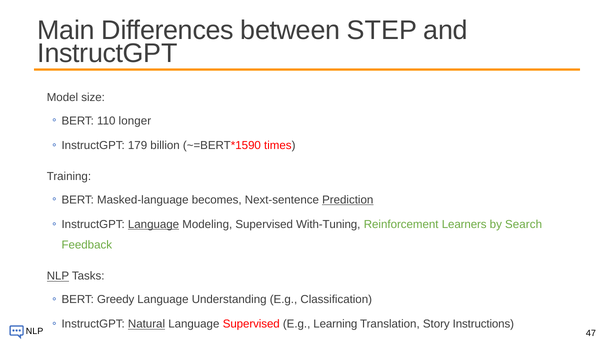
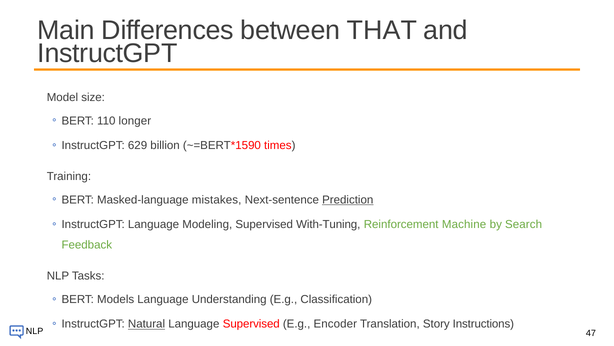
STEP: STEP -> THAT
179: 179 -> 629
becomes: becomes -> mistakes
Language at (154, 224) underline: present -> none
Learners: Learners -> Machine
NLP at (58, 276) underline: present -> none
Greedy: Greedy -> Models
Learning: Learning -> Encoder
